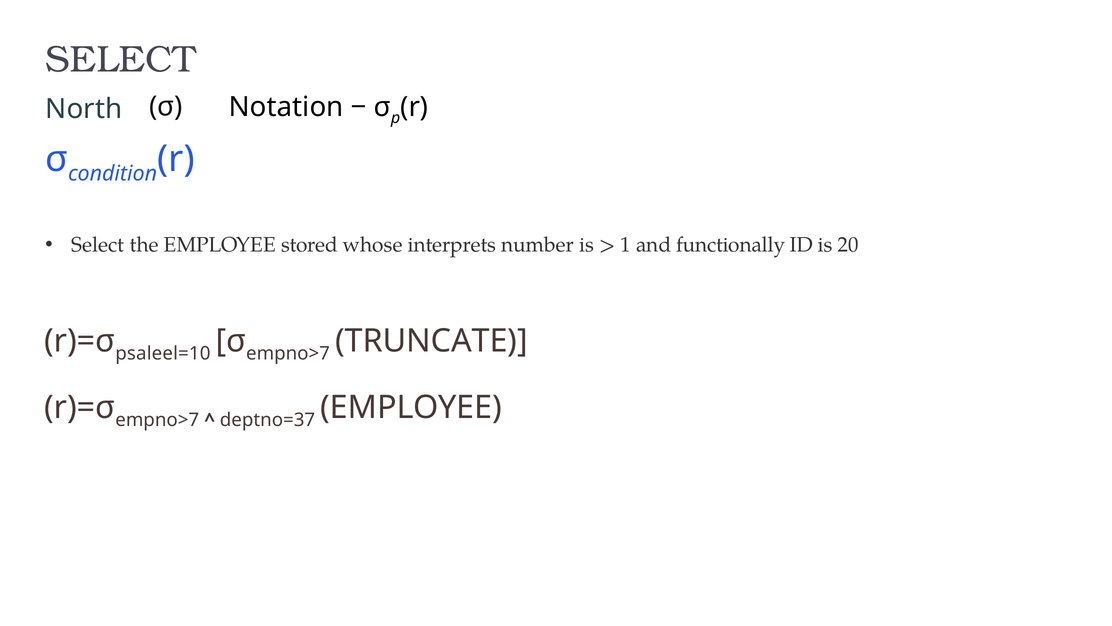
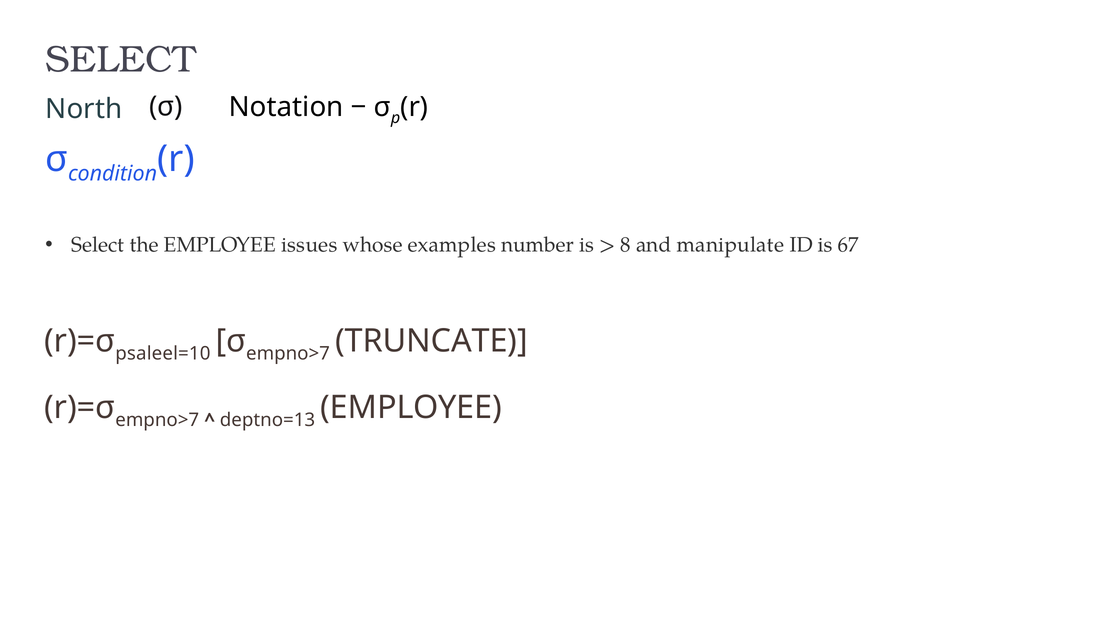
stored: stored -> issues
interprets: interprets -> examples
1: 1 -> 8
functionally: functionally -> manipulate
20: 20 -> 67
deptno=37: deptno=37 -> deptno=13
